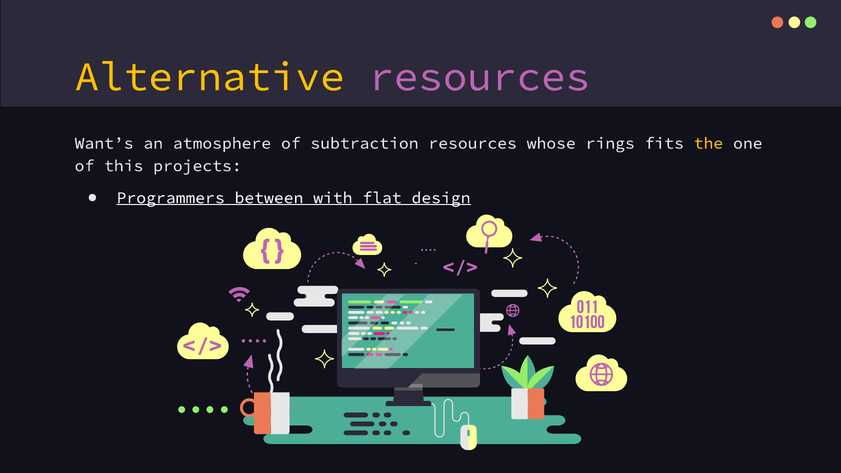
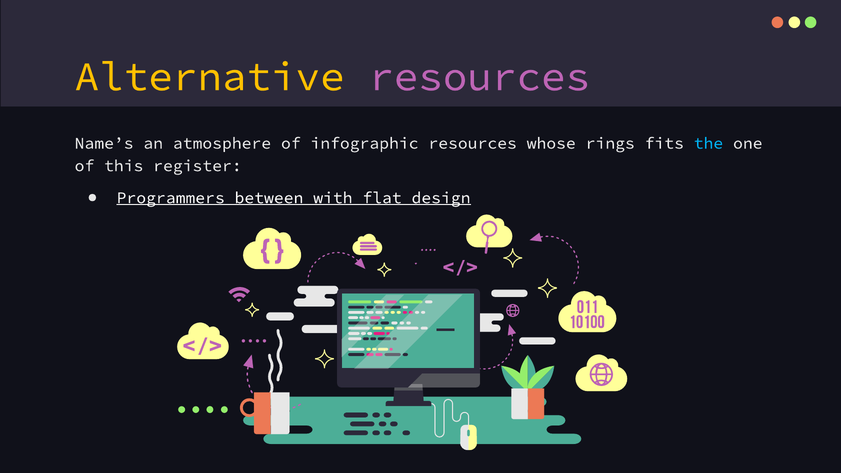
Want’s: Want’s -> Name’s
subtraction: subtraction -> infographic
the colour: yellow -> light blue
projects: projects -> register
